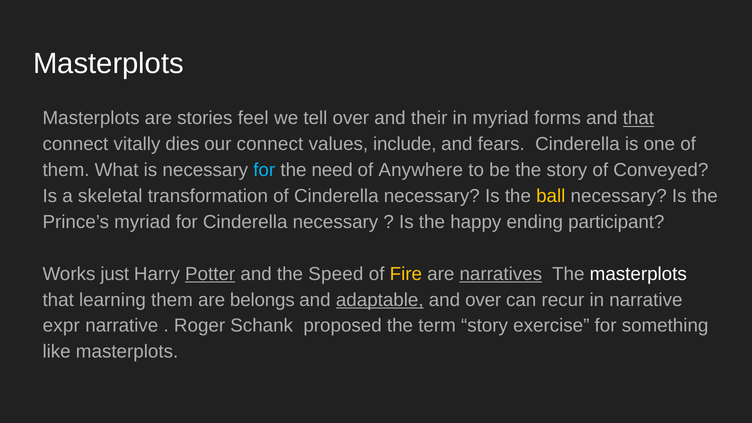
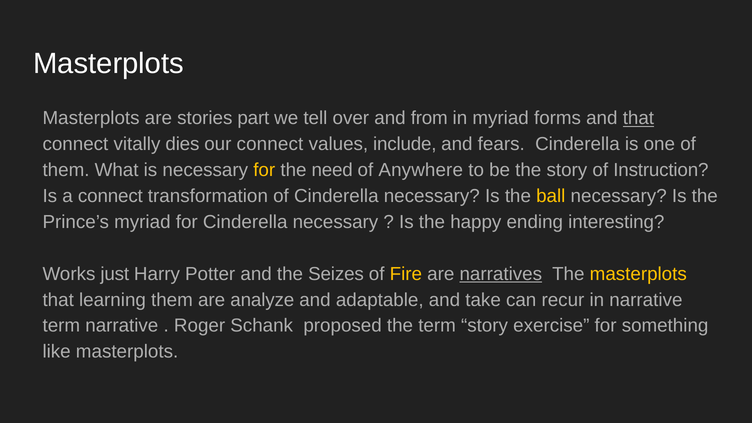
feel: feel -> part
their: their -> from
for at (264, 170) colour: light blue -> yellow
Conveyed: Conveyed -> Instruction
a skeletal: skeletal -> connect
participant: participant -> interesting
Potter underline: present -> none
Speed: Speed -> Seizes
masterplots at (638, 274) colour: white -> yellow
belongs: belongs -> analyze
adaptable underline: present -> none
and over: over -> take
expr at (61, 326): expr -> term
